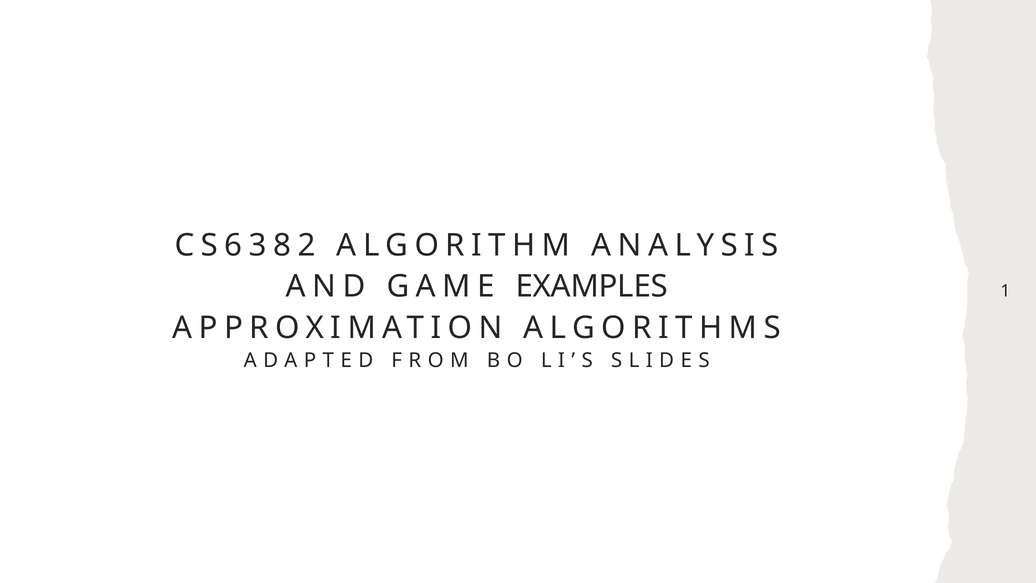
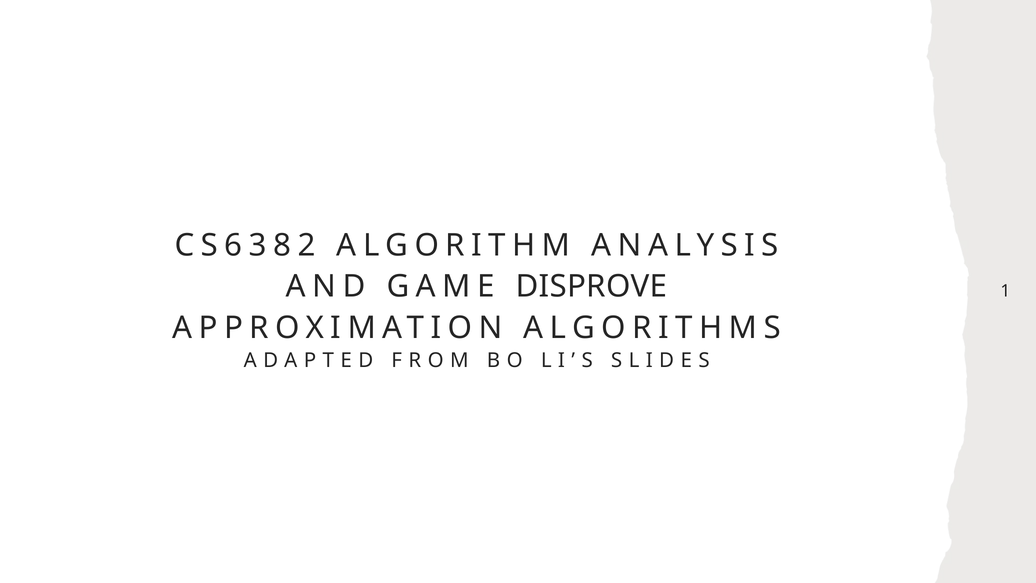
EXAMPLES: EXAMPLES -> DISPROVE
